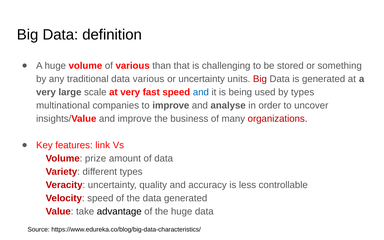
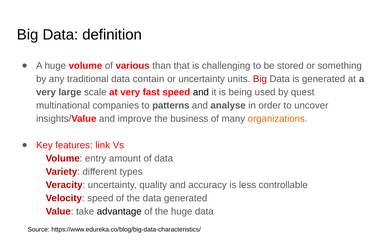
data various: various -> contain
and at (201, 92) colour: blue -> black
by types: types -> quest
to improve: improve -> patterns
organizations colour: red -> orange
prize: prize -> entry
